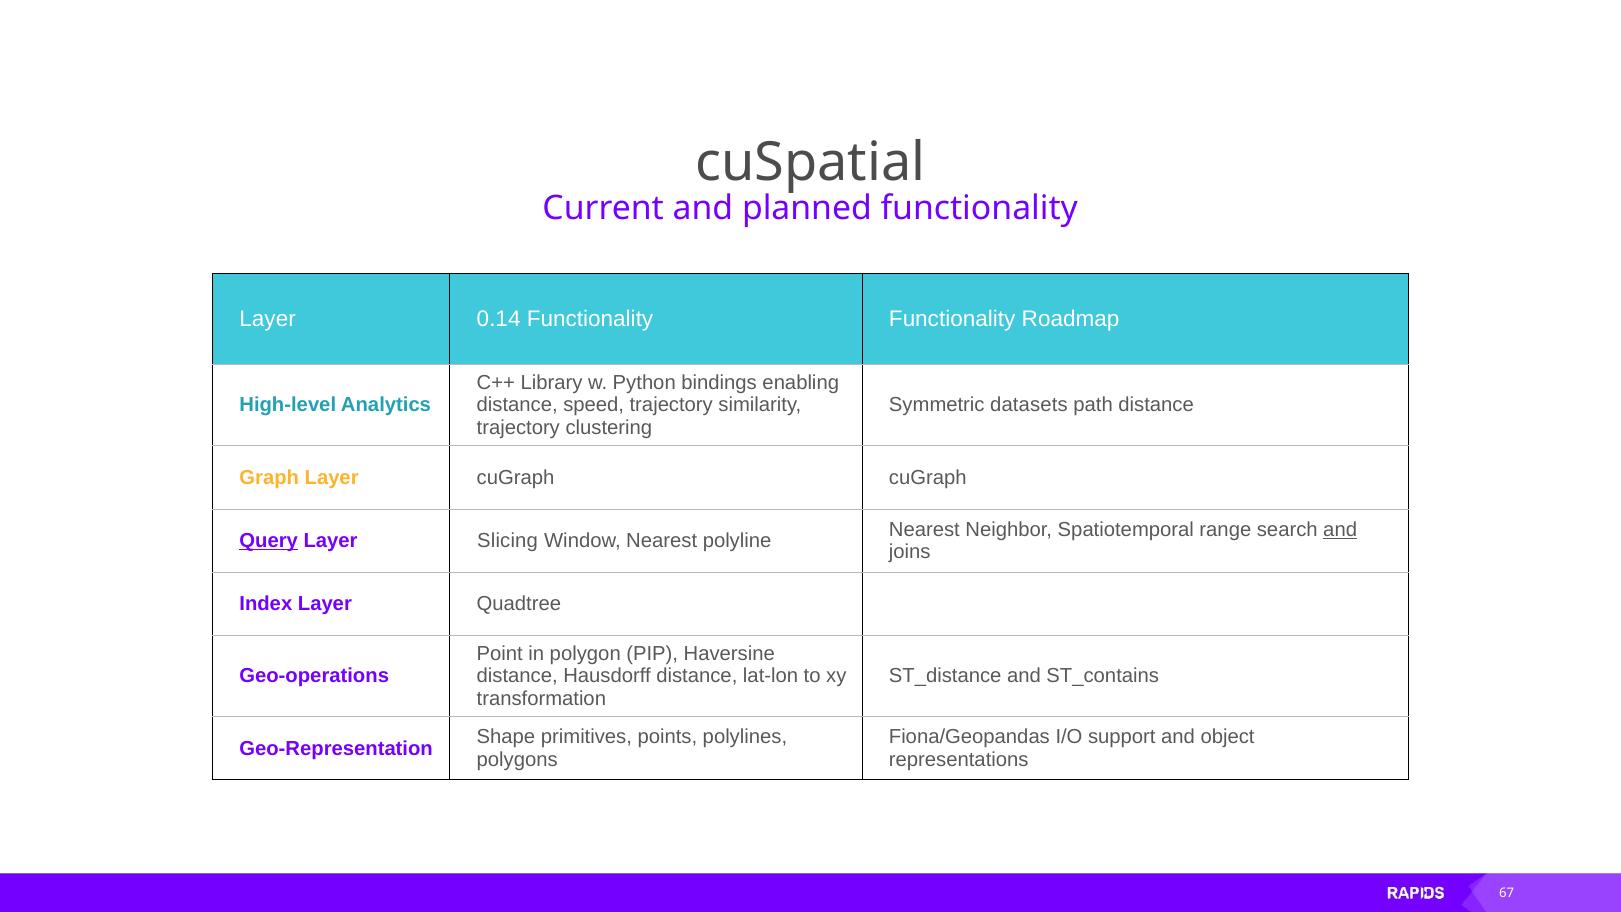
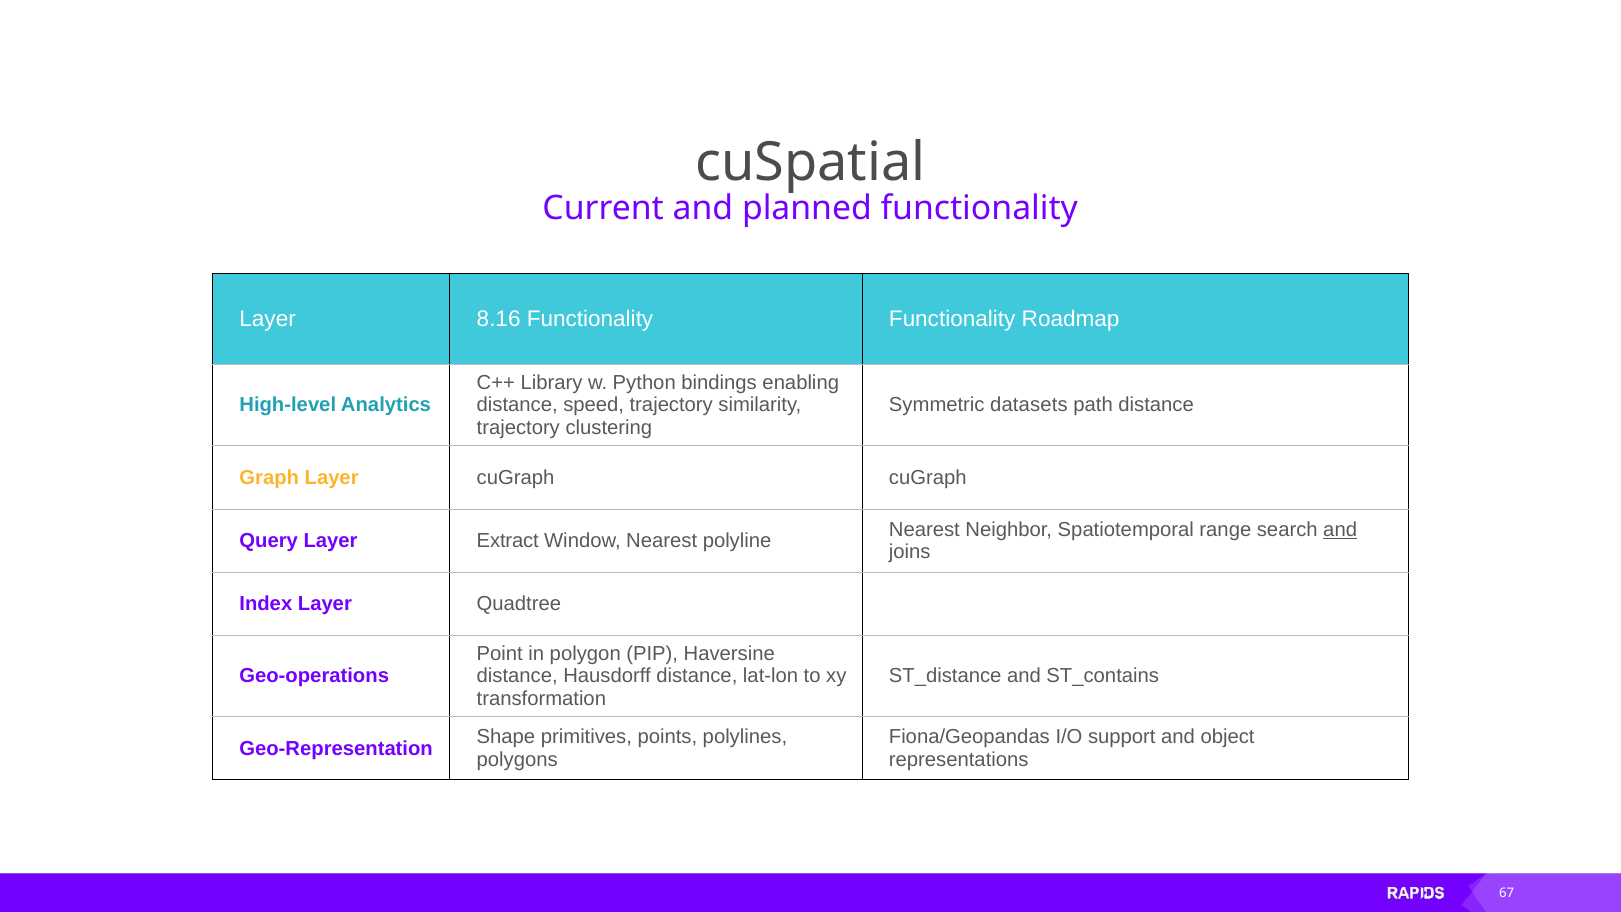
0.14: 0.14 -> 8.16
Query underline: present -> none
Slicing: Slicing -> Extract
